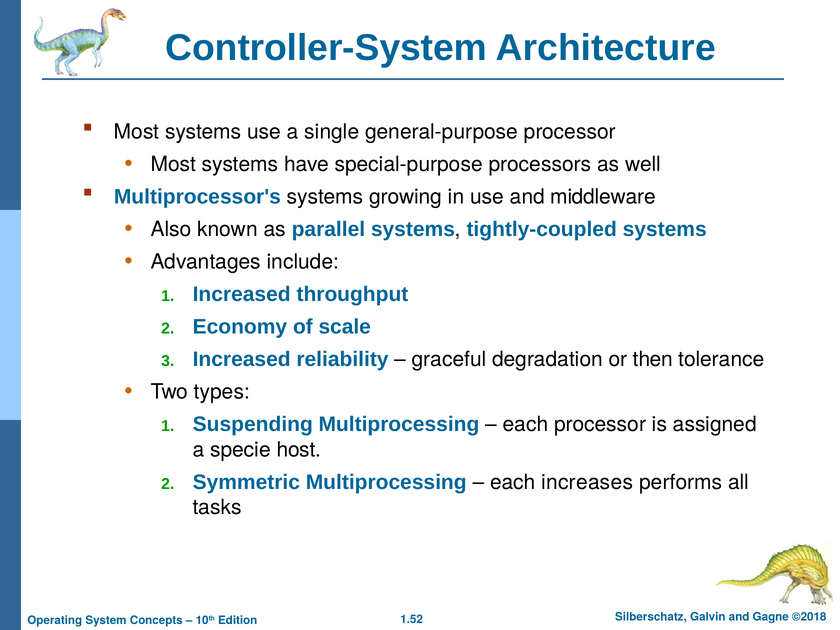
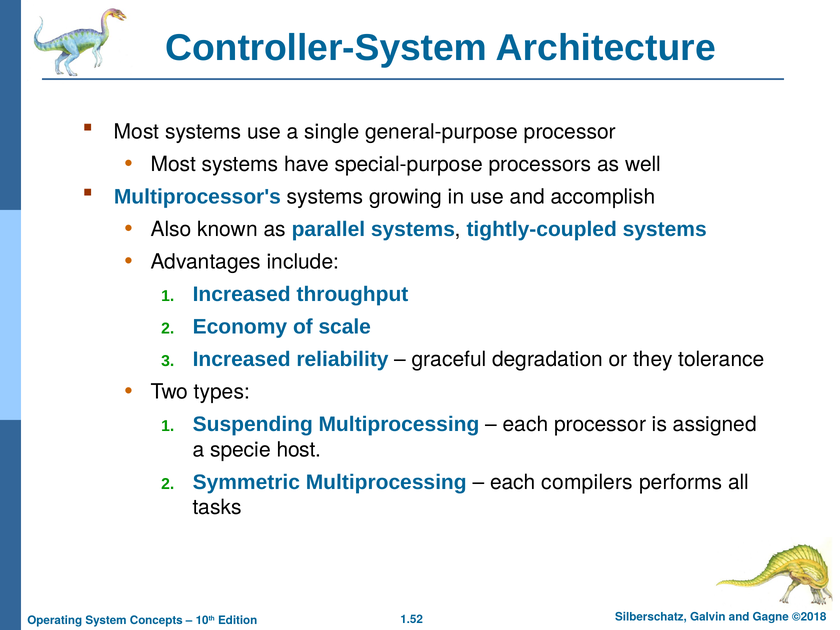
middleware: middleware -> accomplish
then: then -> they
increases: increases -> compilers
